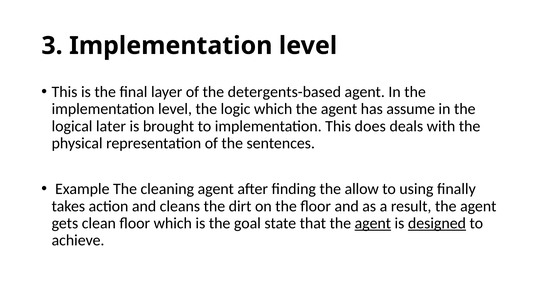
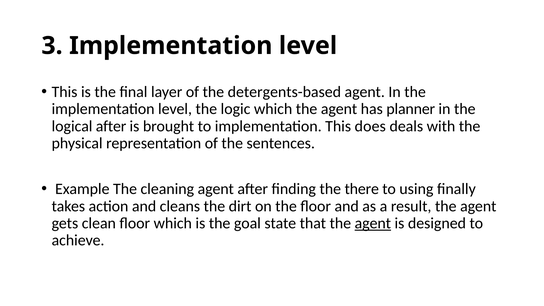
assume: assume -> planner
logical later: later -> after
allow: allow -> there
designed underline: present -> none
